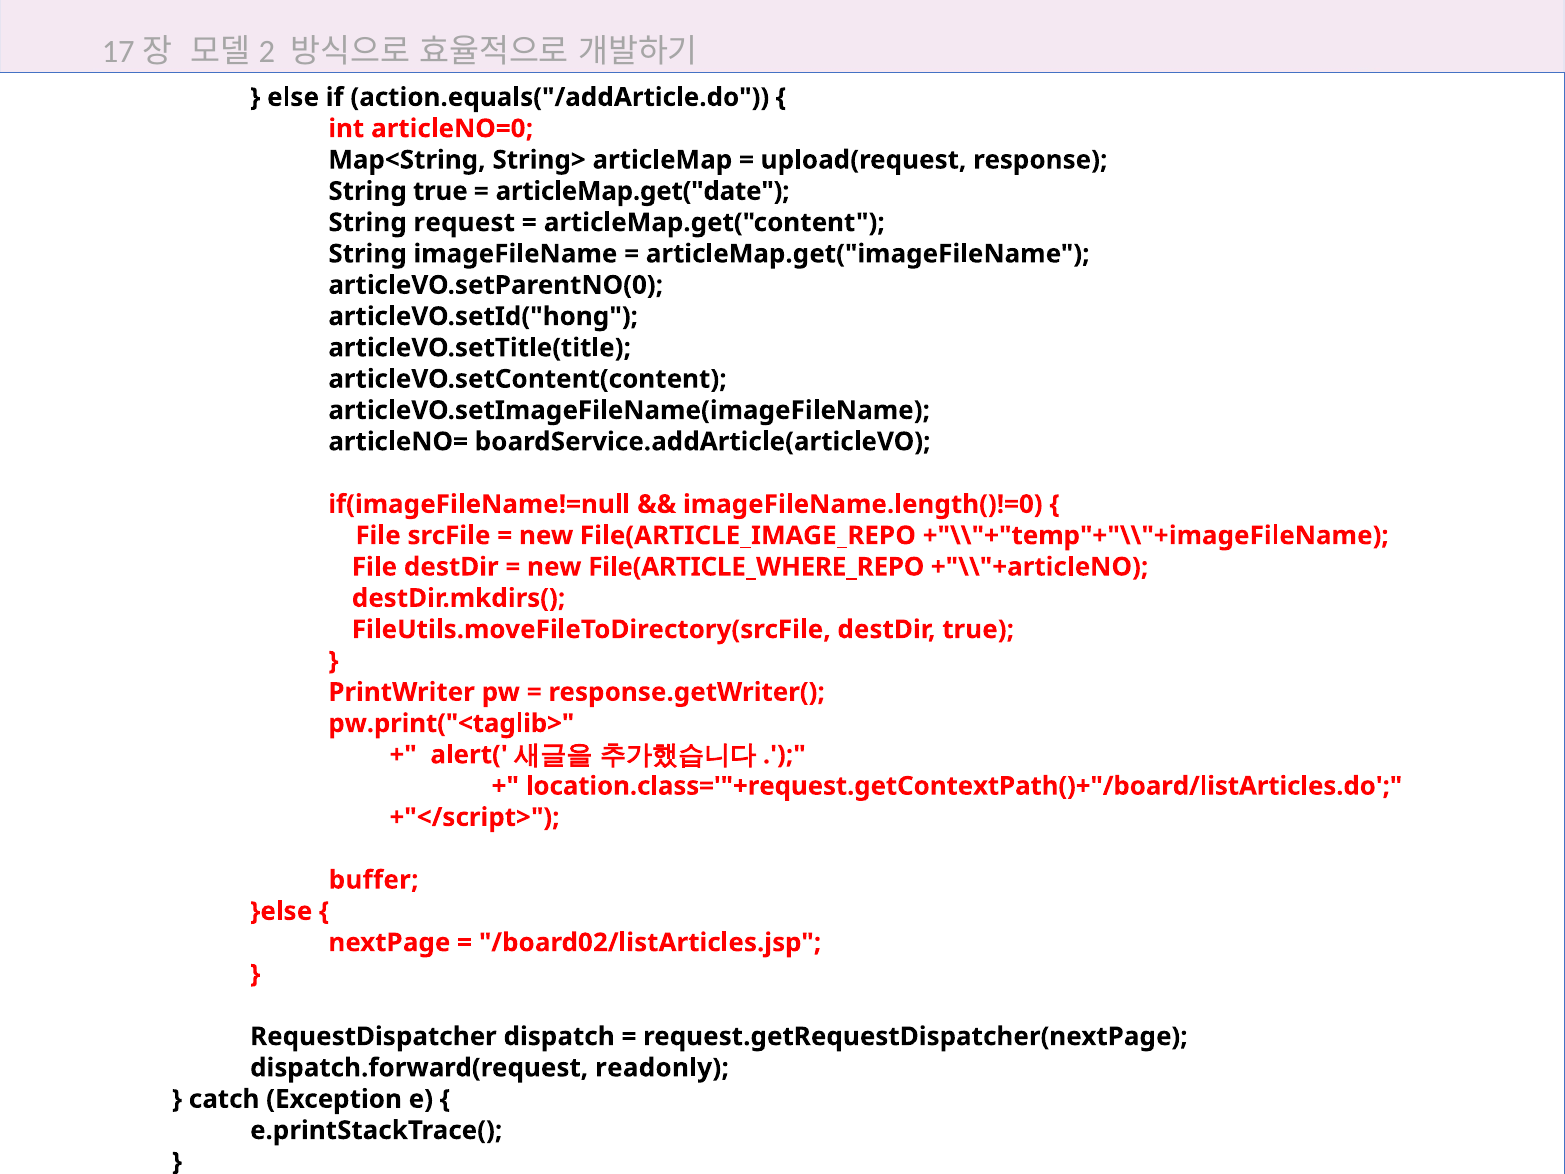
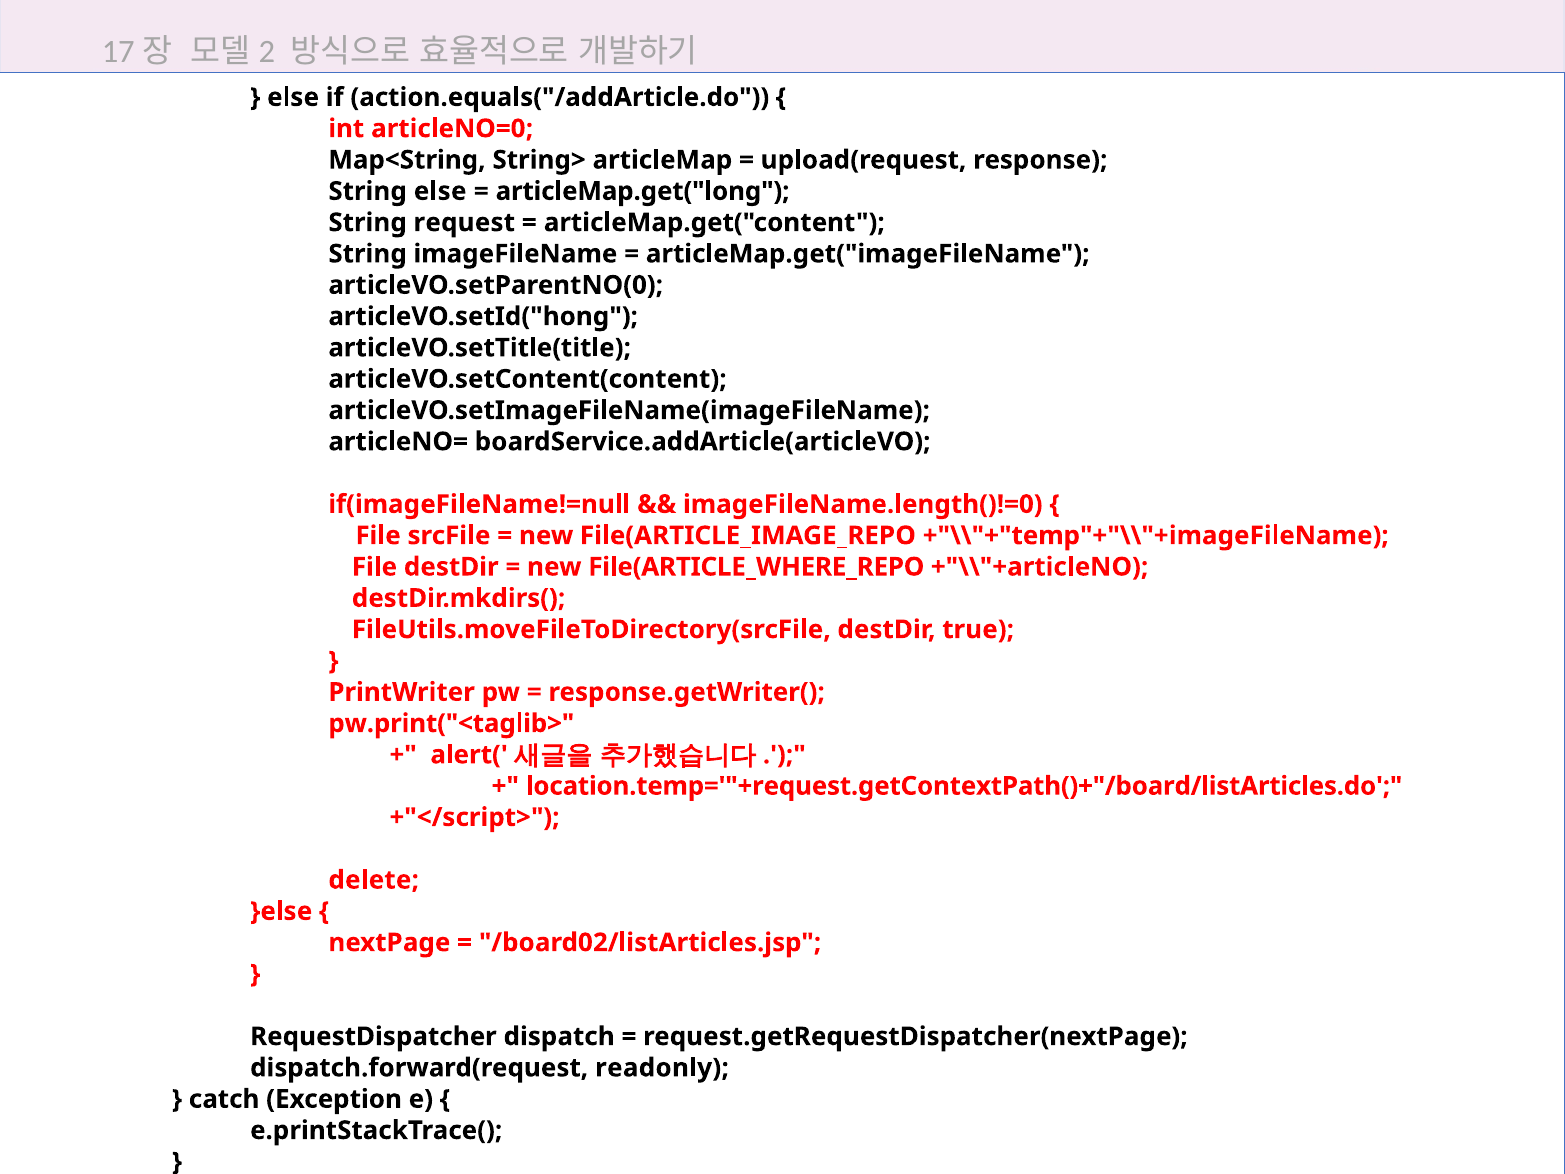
String true: true -> else
articleMap.get("date: articleMap.get("date -> articleMap.get("long
location.class='"+request.getContextPath()+"/board/listArticles.do: location.class='"+request.getContextPath()+"/board/listArticles.do -> location.temp='"+request.getContextPath()+"/board/listArticles.do
buffer: buffer -> delete
